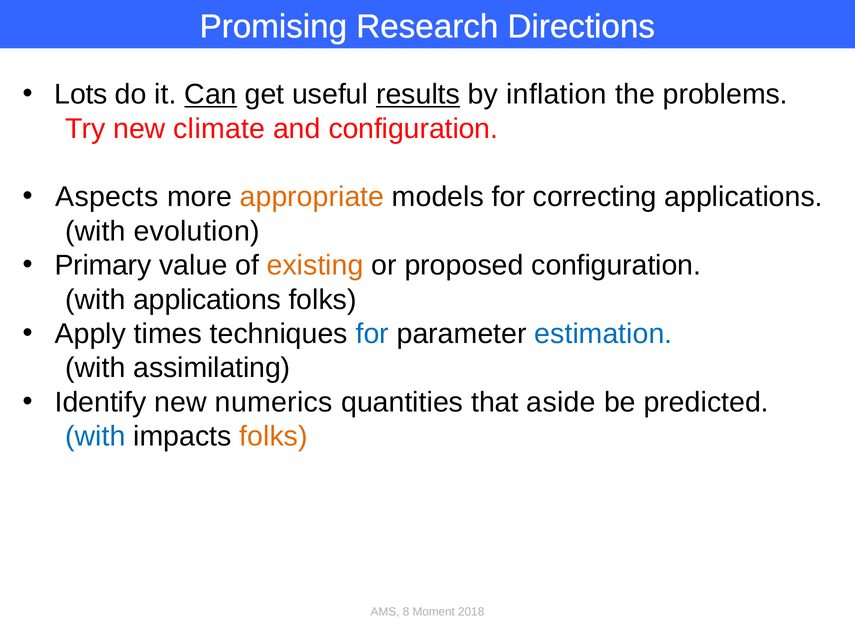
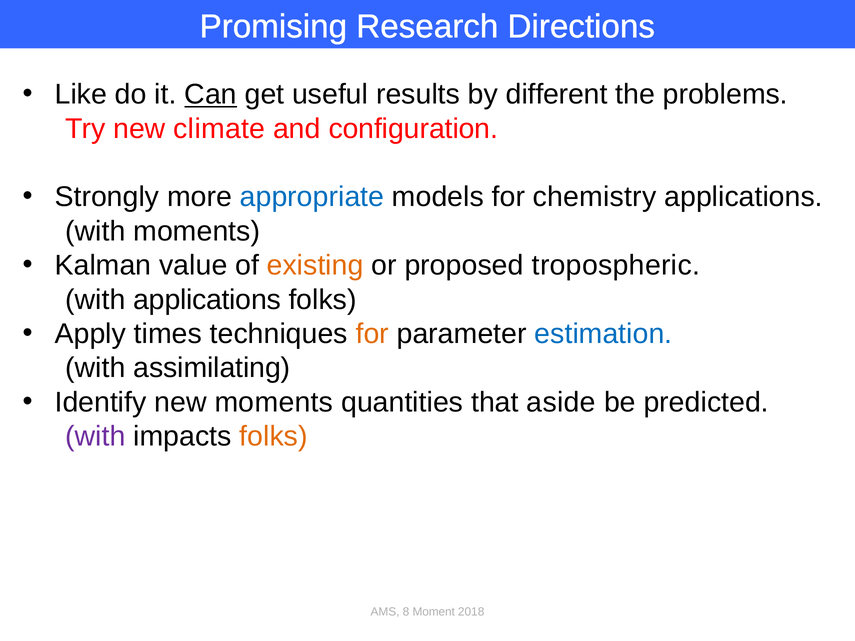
Lots: Lots -> Like
results underline: present -> none
inflation: inflation -> different
Aspects: Aspects -> Strongly
appropriate colour: orange -> blue
correcting: correcting -> chemistry
with evolution: evolution -> moments
Primary: Primary -> Kalman
proposed configuration: configuration -> tropospheric
for at (372, 334) colour: blue -> orange
new numerics: numerics -> moments
with at (95, 437) colour: blue -> purple
